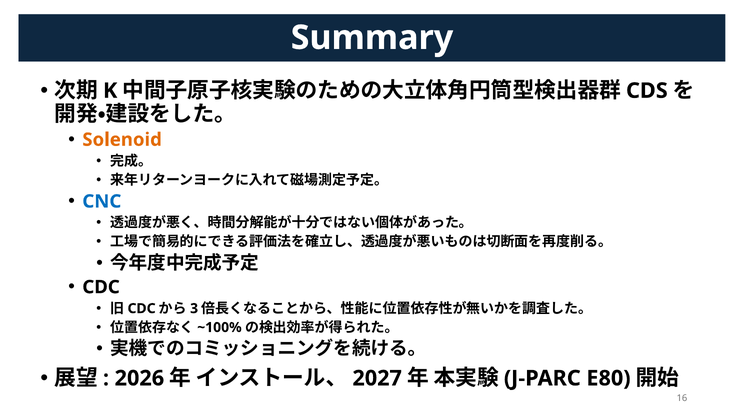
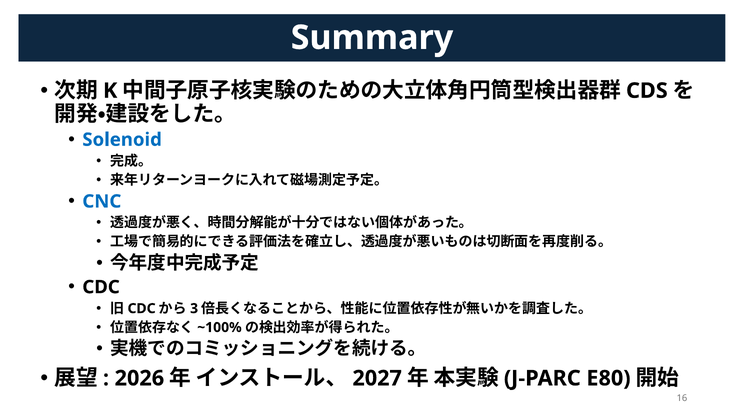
Solenoid colour: orange -> blue
